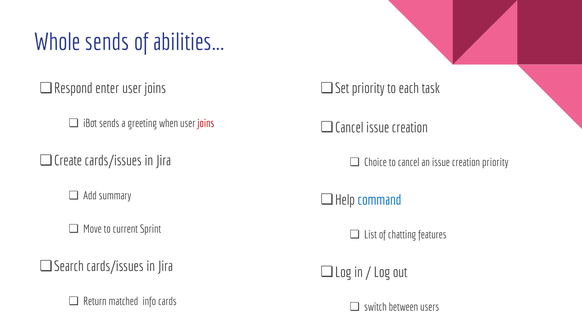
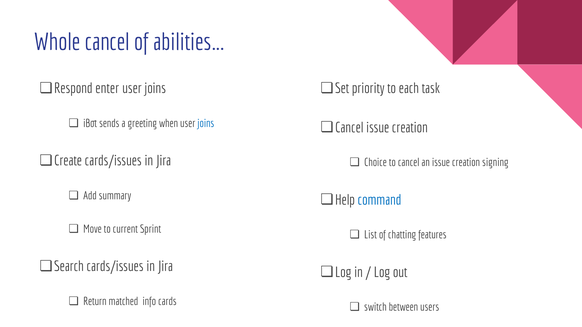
Whole sends: sends -> cancel
joins at (206, 124) colour: red -> blue
creation priority: priority -> signing
